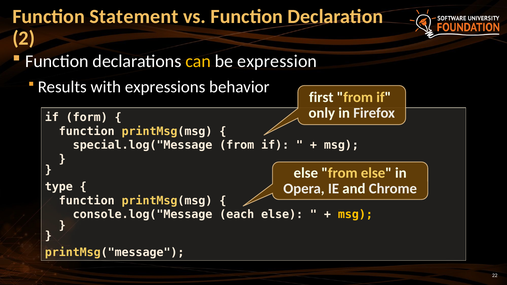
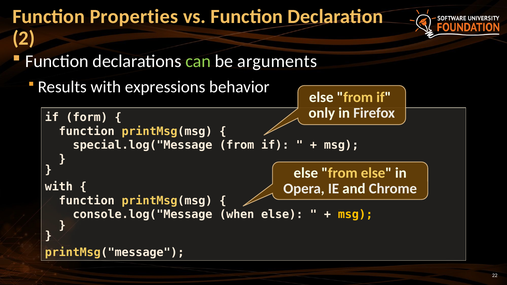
Statement: Statement -> Properties
can colour: yellow -> light green
expression: expression -> arguments
first at (321, 97): first -> else
type at (59, 187): type -> with
each: each -> when
